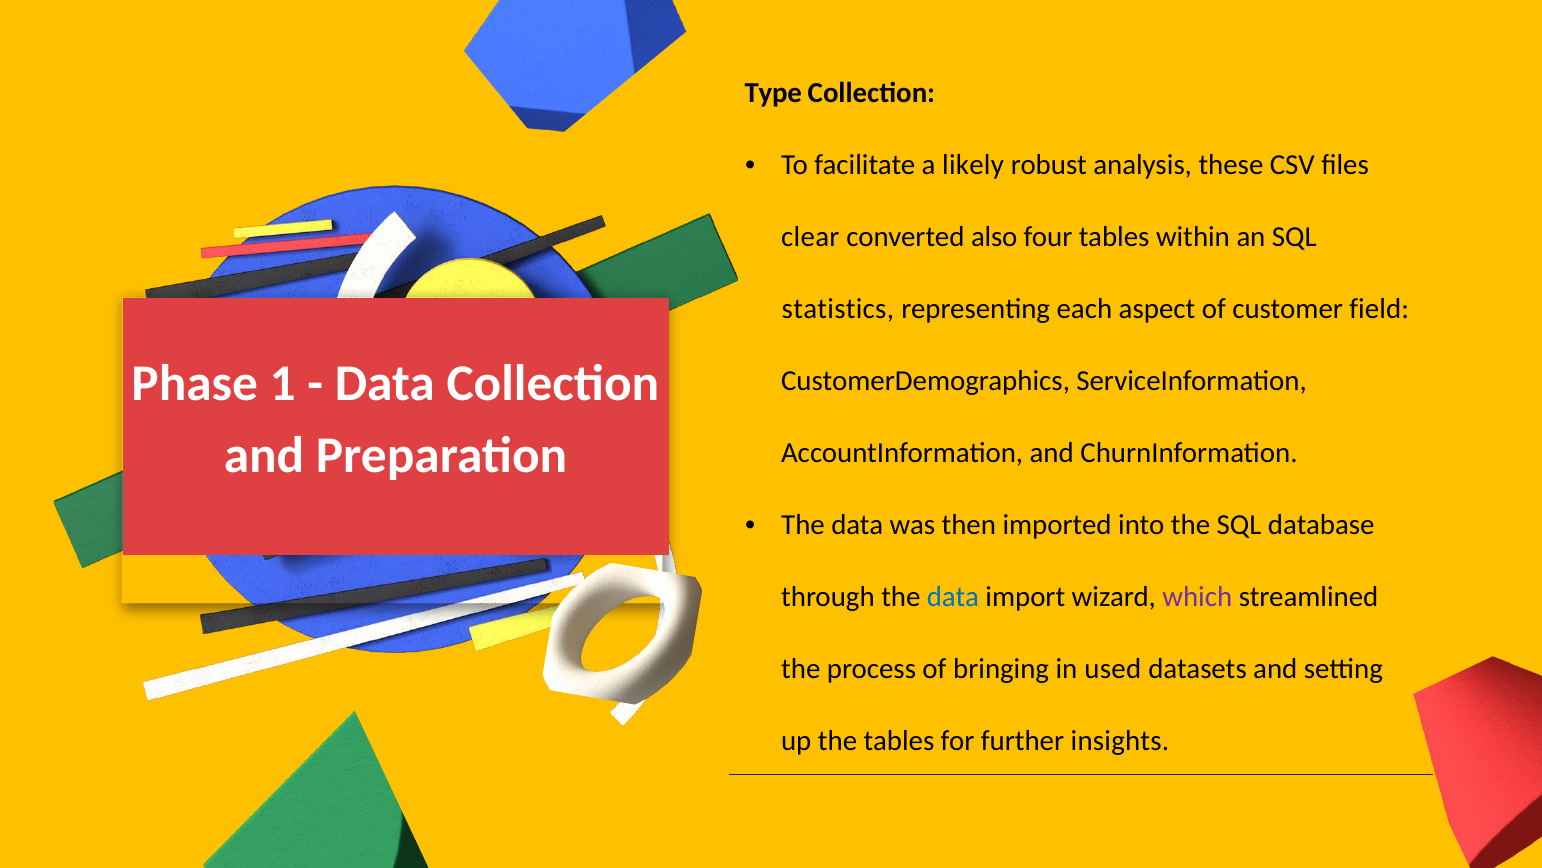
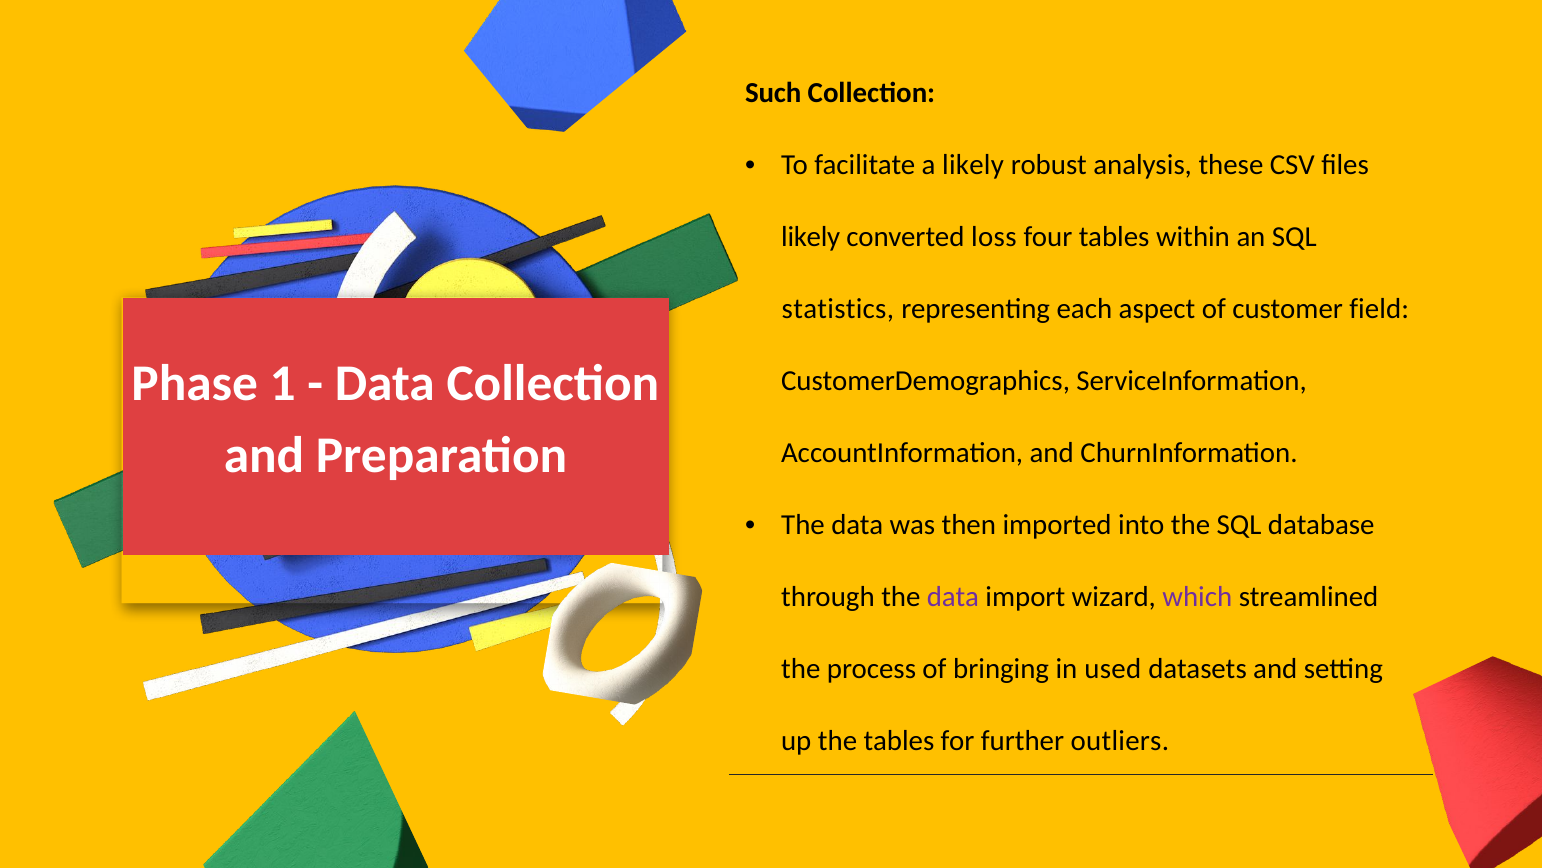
Type: Type -> Such
clear at (810, 237): clear -> likely
also: also -> loss
data at (953, 597) colour: blue -> purple
insights: insights -> outliers
